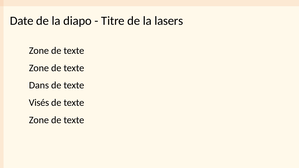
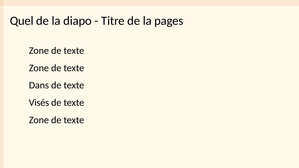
Date: Date -> Quel
lasers: lasers -> pages
